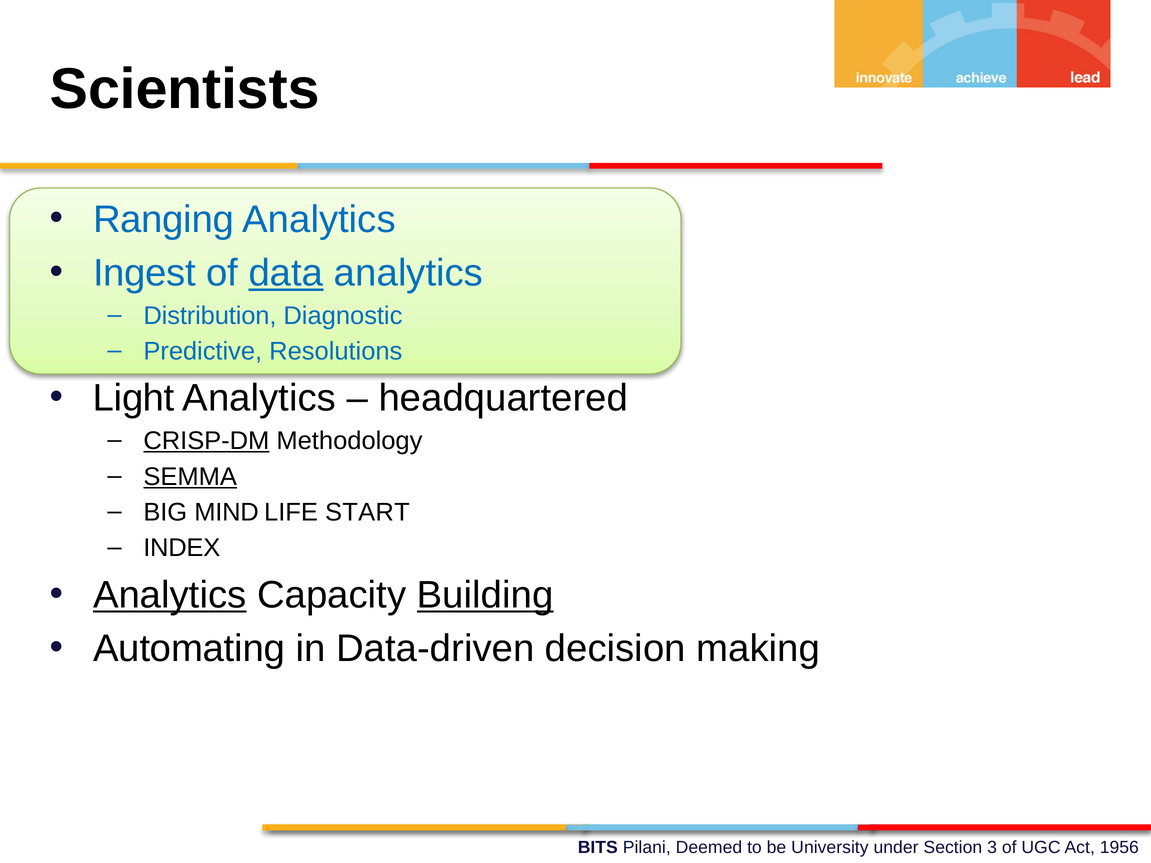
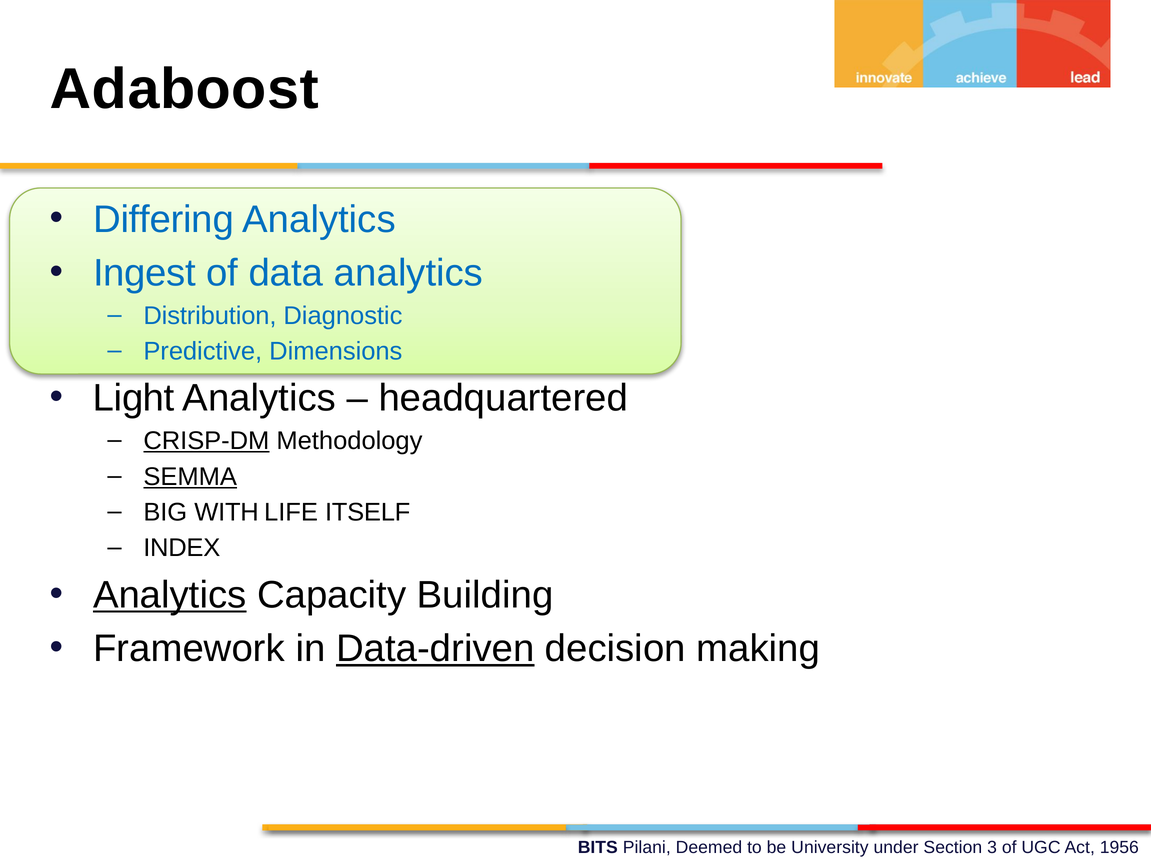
Scientists: Scientists -> Adaboost
Ranging: Ranging -> Differing
data underline: present -> none
Resolutions: Resolutions -> Dimensions
MIND: MIND -> WITH
START: START -> ITSELF
Building underline: present -> none
Automating: Automating -> Framework
Data-driven underline: none -> present
